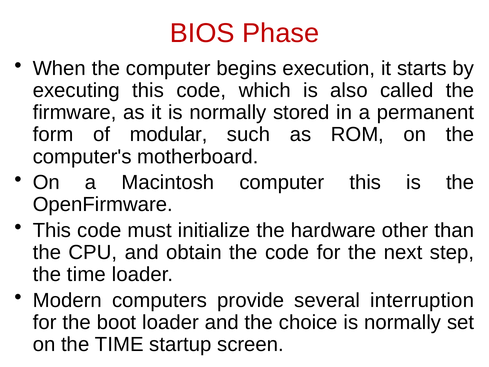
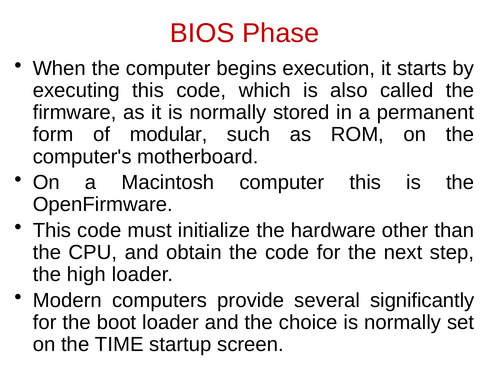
time at (86, 274): time -> high
interruption: interruption -> significantly
